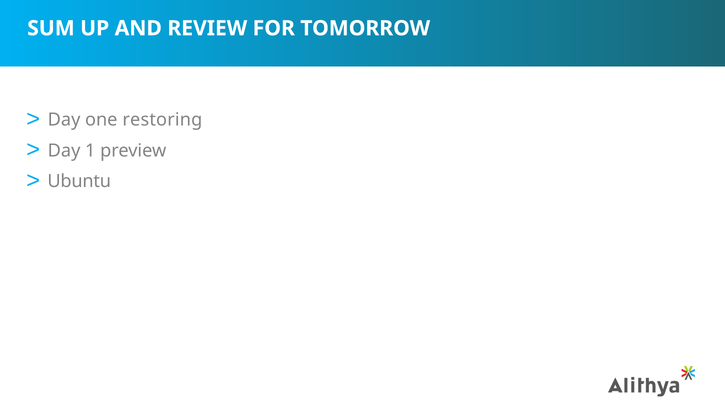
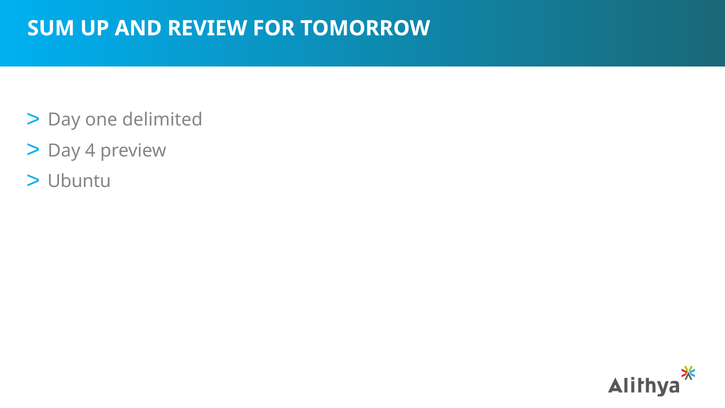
restoring: restoring -> delimited
1: 1 -> 4
